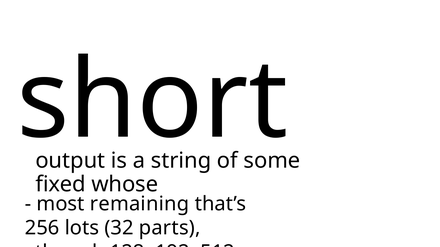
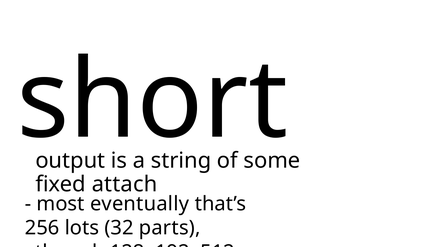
whose: whose -> attach
remaining: remaining -> eventually
